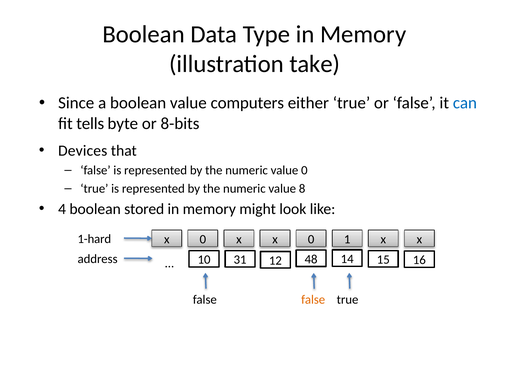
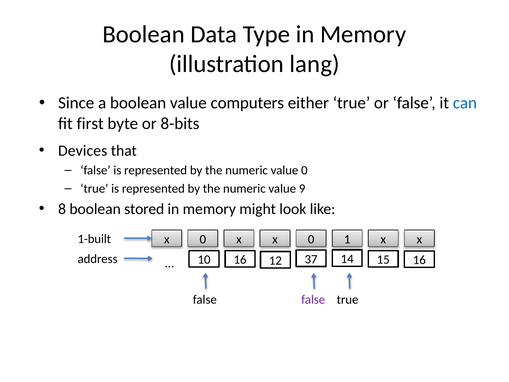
take: take -> lang
tells: tells -> first
8: 8 -> 9
4: 4 -> 8
1-hard: 1-hard -> 1-built
10 31: 31 -> 16
48: 48 -> 37
false at (313, 300) colour: orange -> purple
